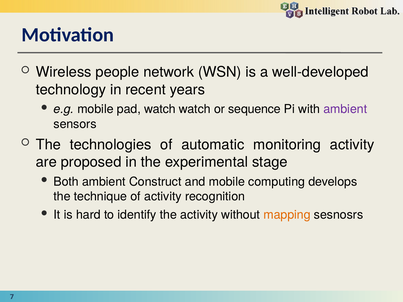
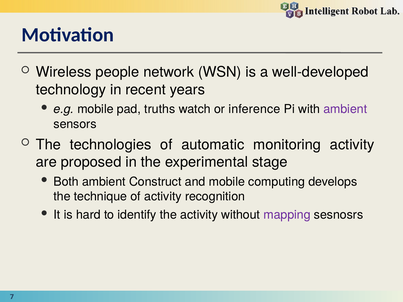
pad watch: watch -> truths
sequence: sequence -> inference
mapping colour: orange -> purple
